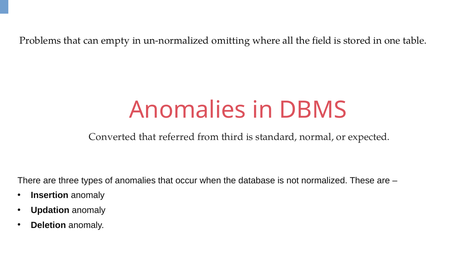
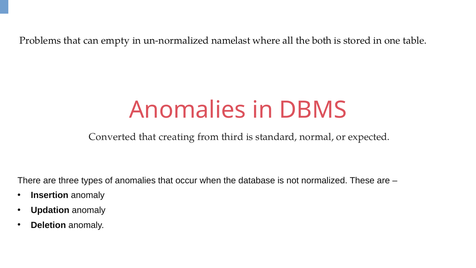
omitting: omitting -> namelast
field: field -> both
referred: referred -> creating
